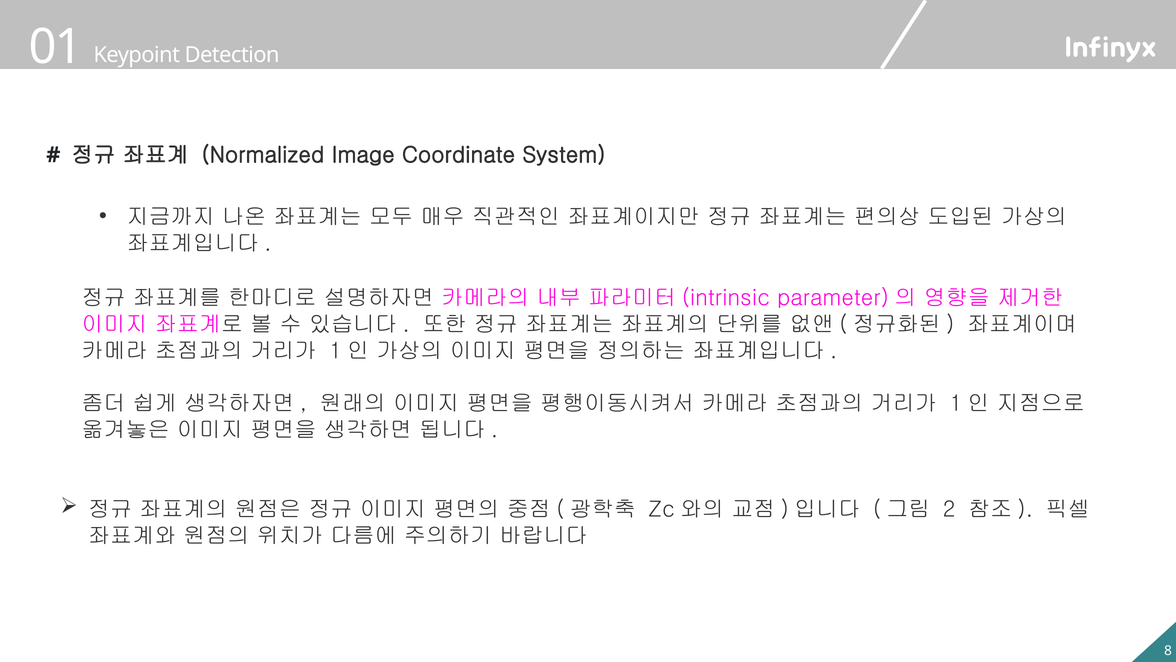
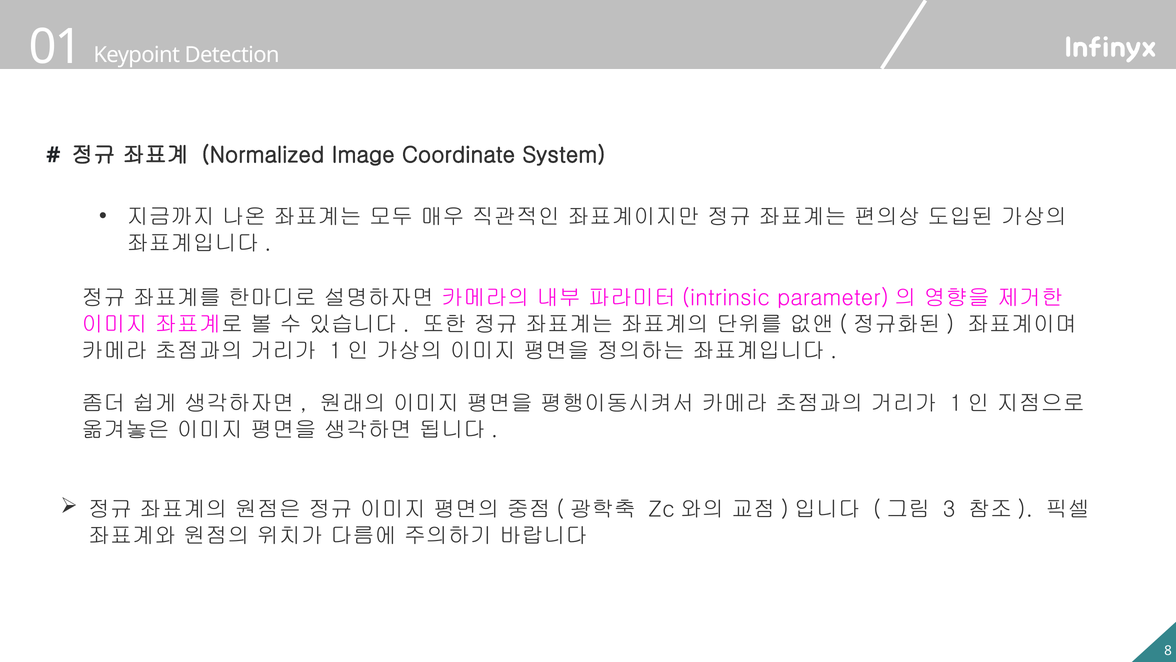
2: 2 -> 3
